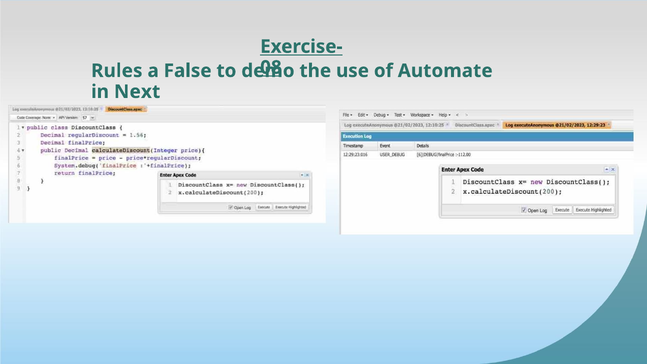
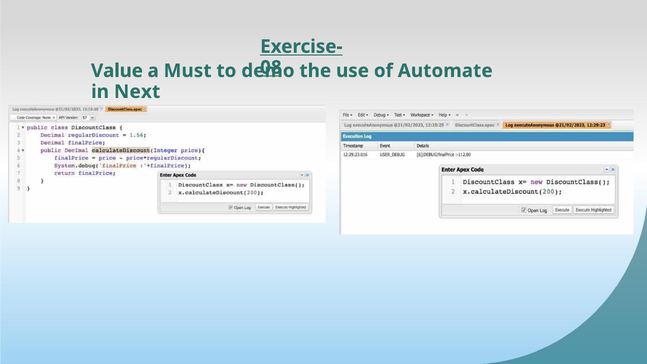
Rules: Rules -> Value
False: False -> Must
